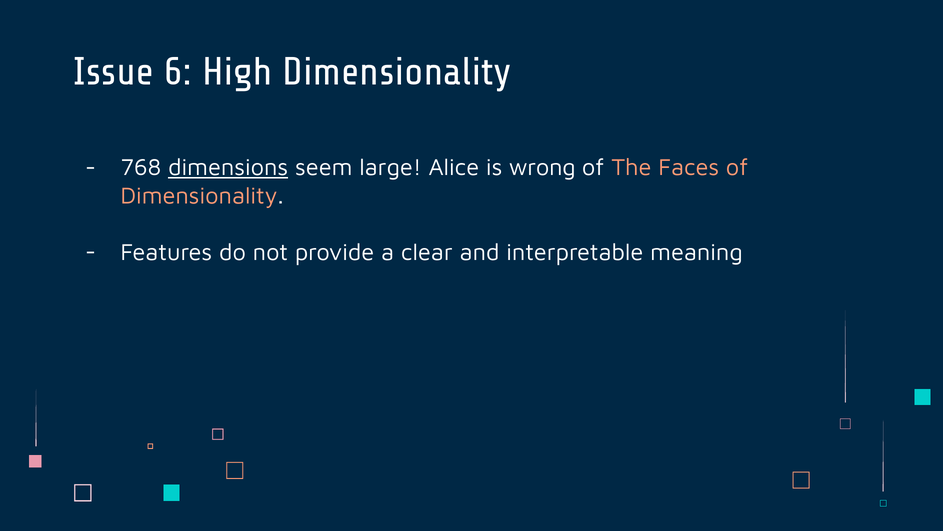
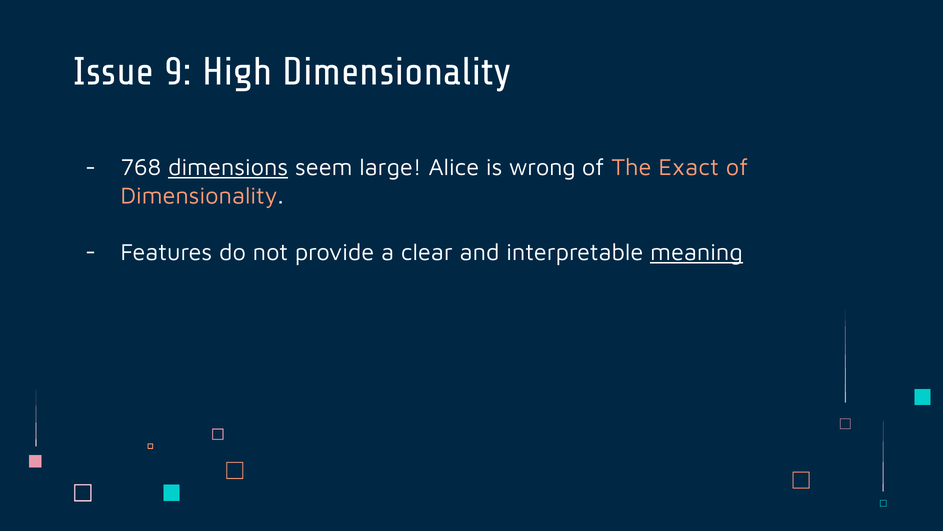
6: 6 -> 9
Faces: Faces -> Exact
meaning underline: none -> present
